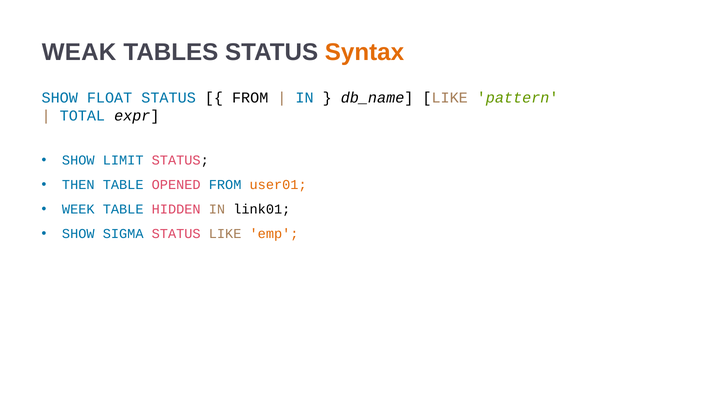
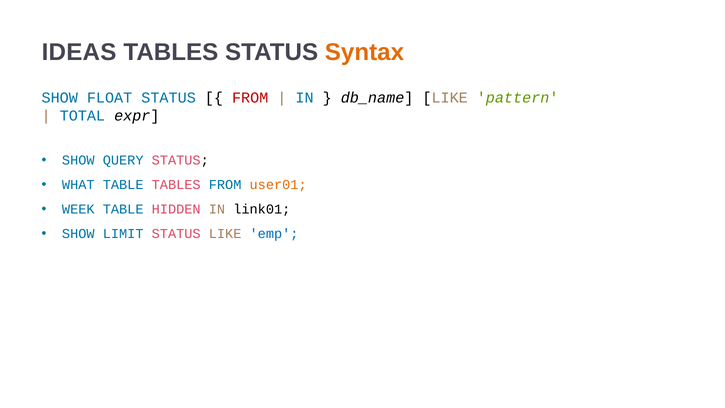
WEAK: WEAK -> IDEAS
FROM at (250, 98) colour: black -> red
LIMIT: LIMIT -> QUERY
THEN: THEN -> WHAT
TABLE OPENED: OPENED -> TABLES
SIGMA: SIGMA -> LIMIT
emp colour: orange -> blue
